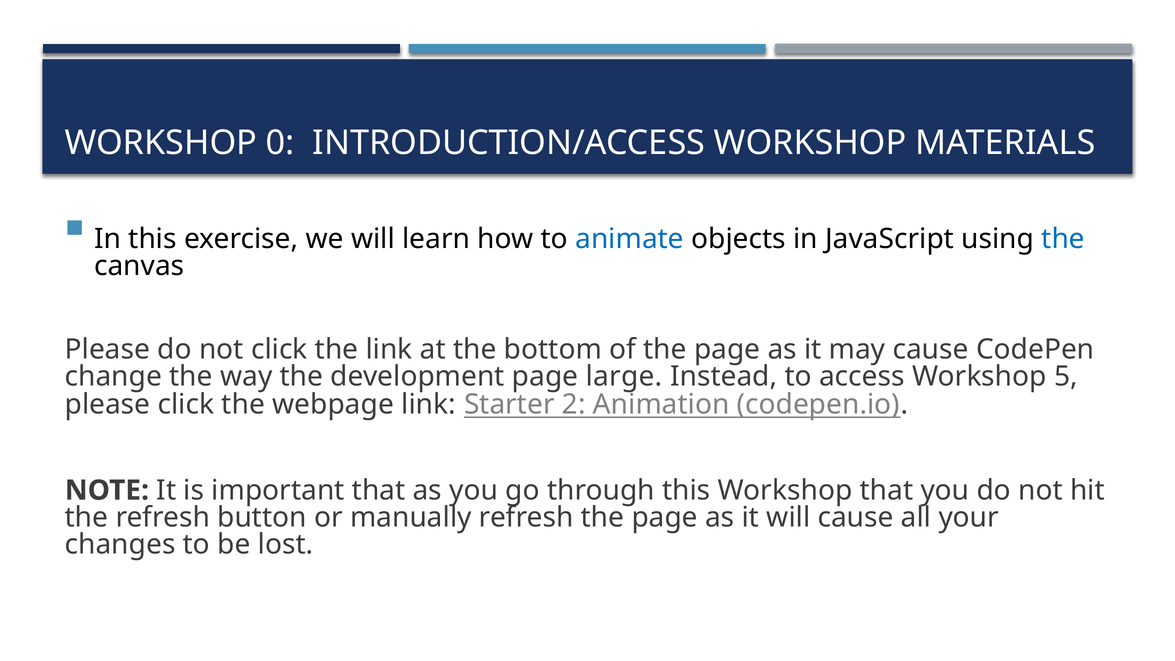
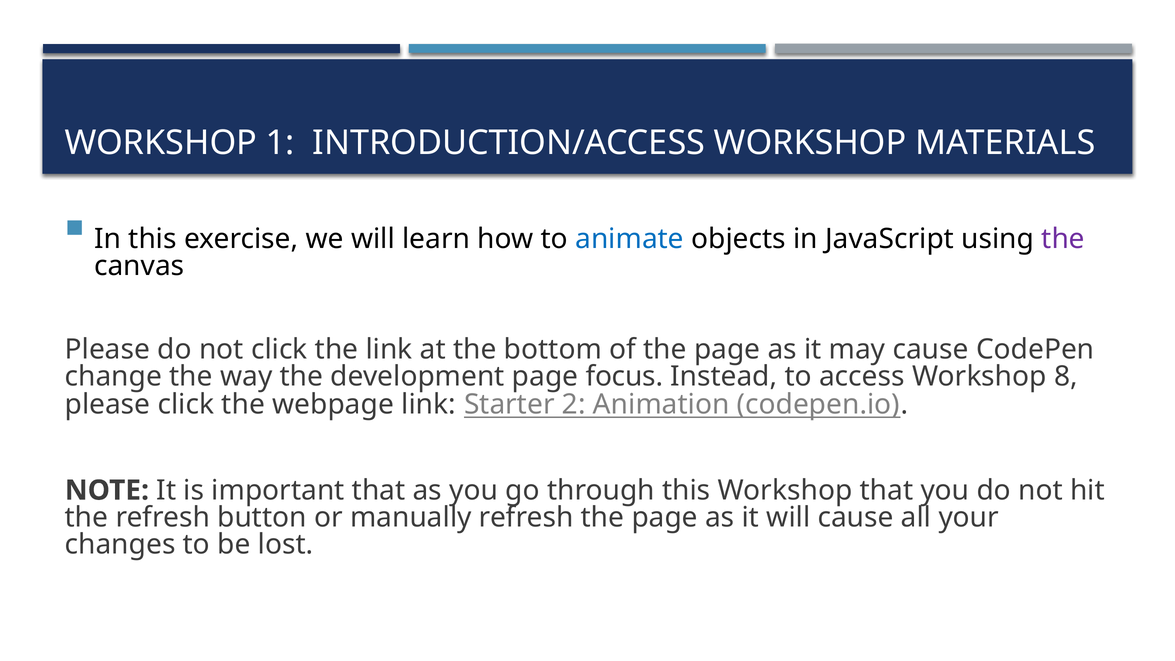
0: 0 -> 1
the at (1063, 239) colour: blue -> purple
large: large -> focus
5: 5 -> 8
